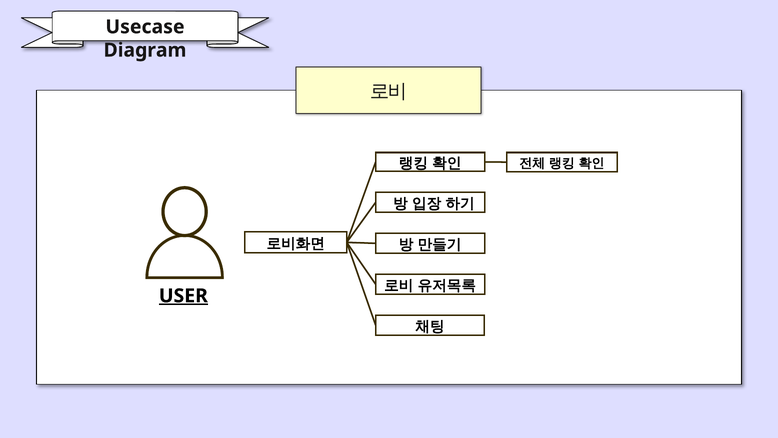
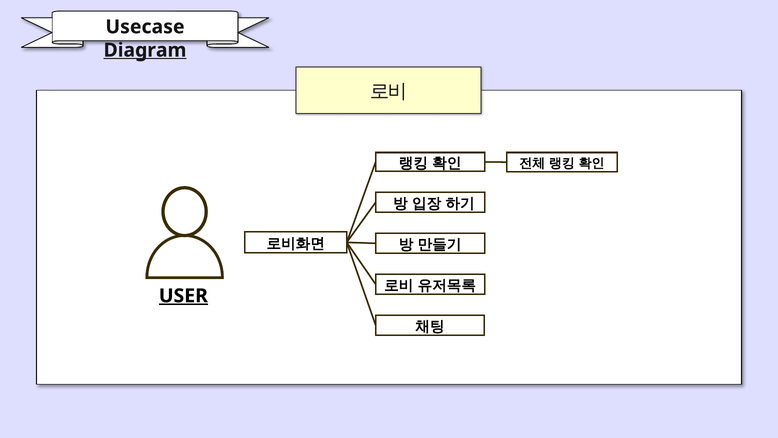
Diagram underline: none -> present
